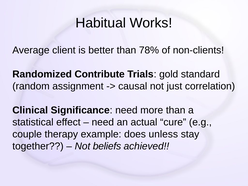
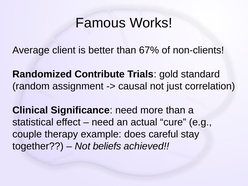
Habitual: Habitual -> Famous
78%: 78% -> 67%
unless: unless -> careful
